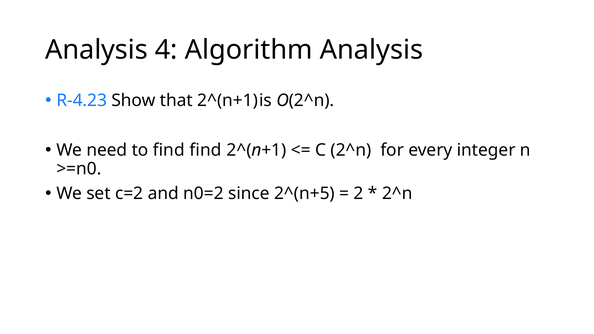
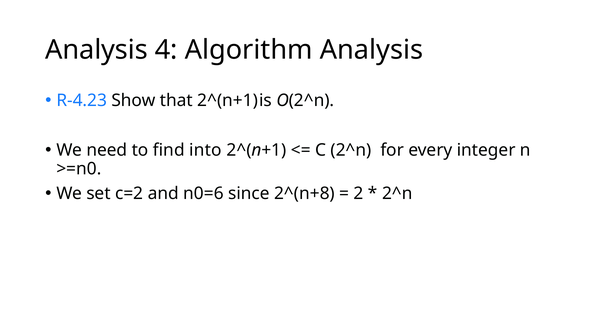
find find: find -> into
n0=2: n0=2 -> n0=6
2^(n+5: 2^(n+5 -> 2^(n+8
